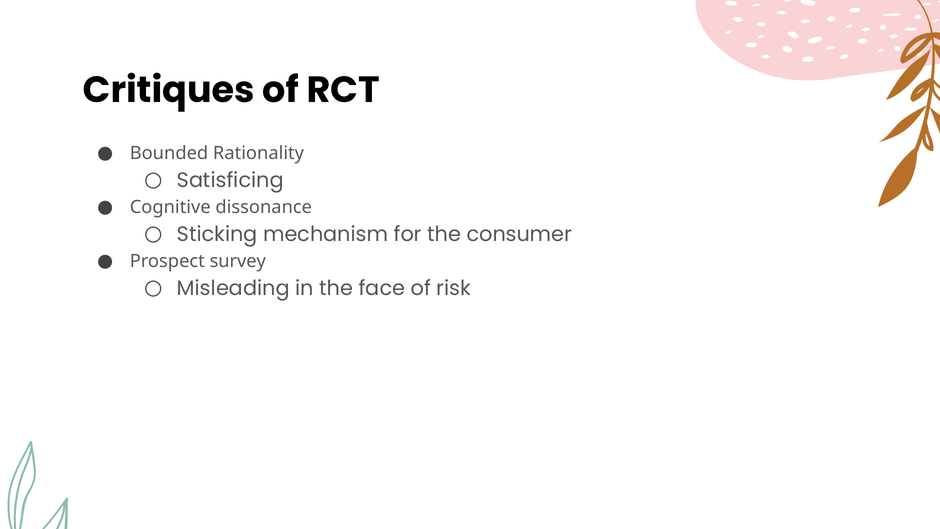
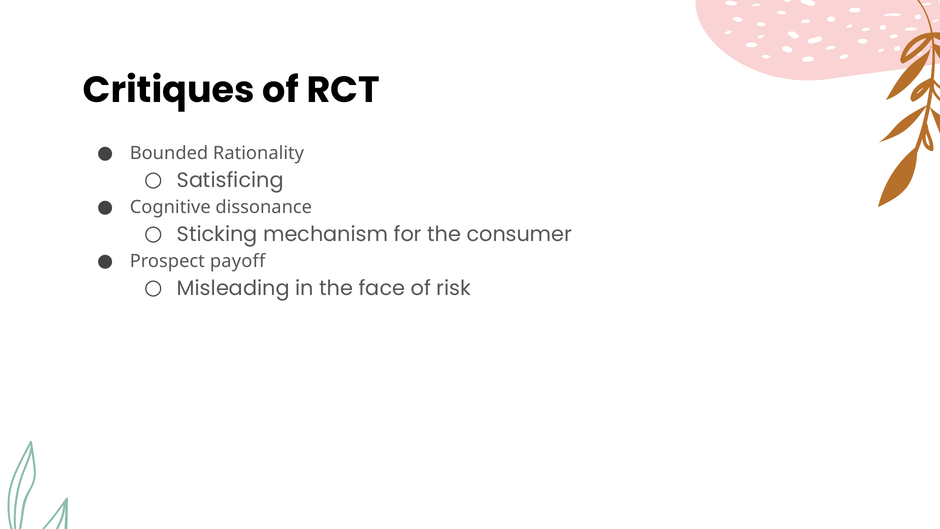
survey: survey -> payoff
